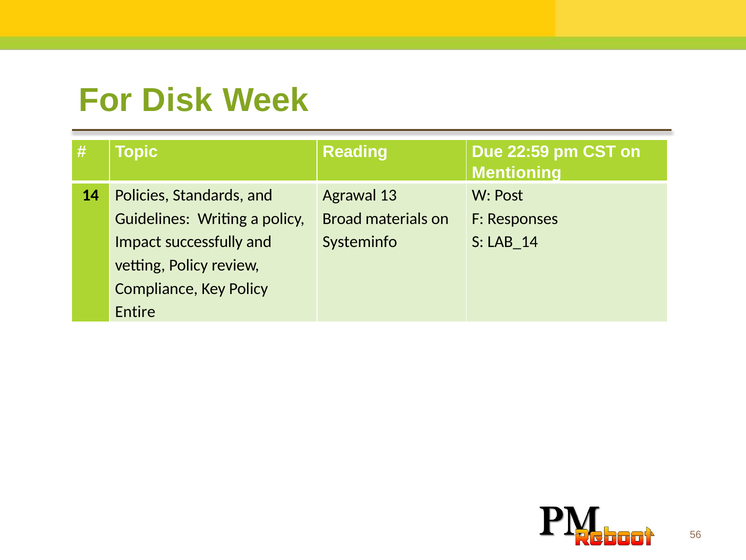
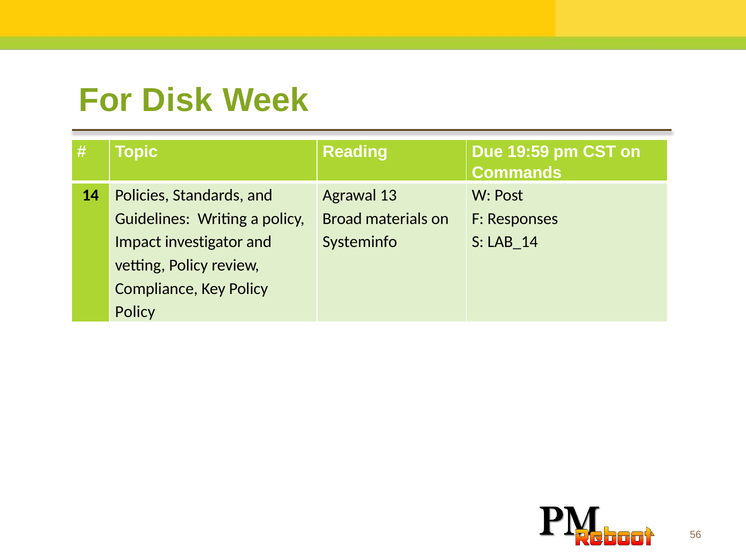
22:59: 22:59 -> 19:59
Mentioning: Mentioning -> Commands
successfully: successfully -> investigator
Entire at (135, 312): Entire -> Policy
